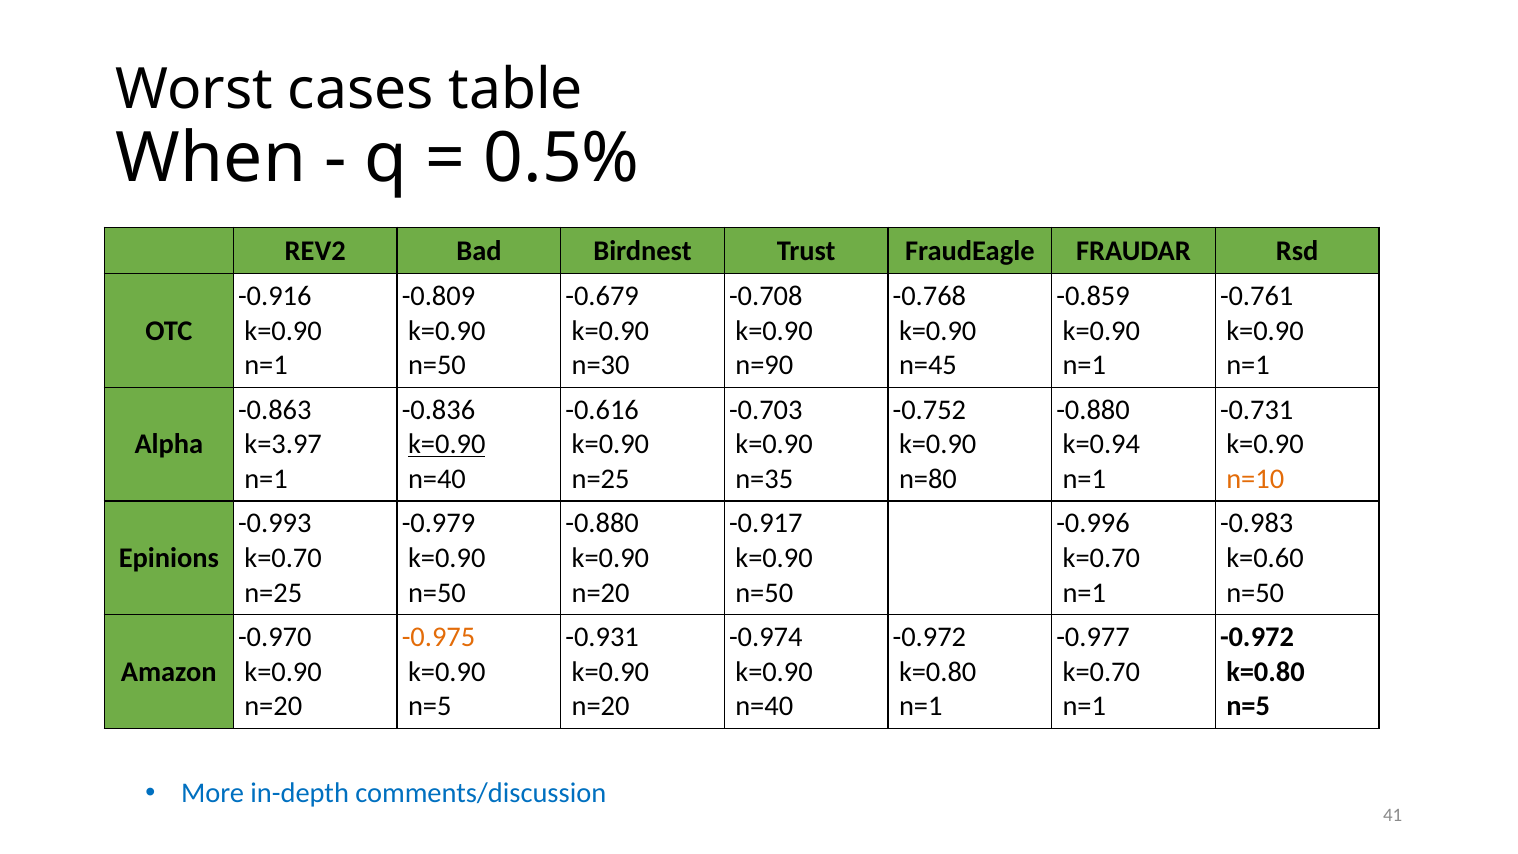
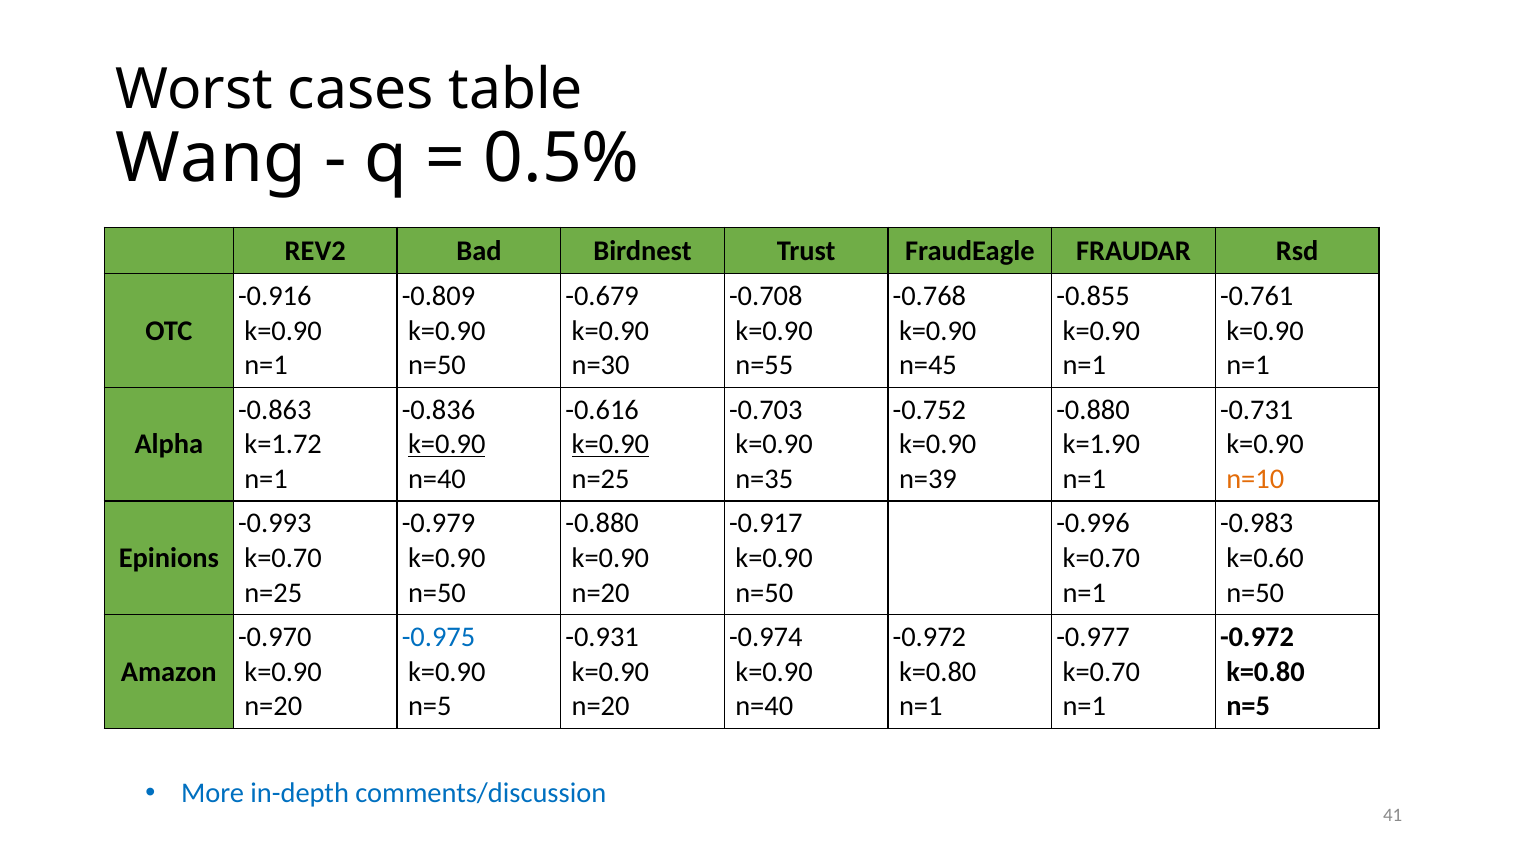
When: When -> Wang
-0.859: -0.859 -> -0.855
n=90: n=90 -> n=55
k=3.97: k=3.97 -> k=1.72
k=0.90 at (610, 444) underline: none -> present
k=0.94: k=0.94 -> k=1.90
n=80: n=80 -> n=39
-0.975 colour: orange -> blue
